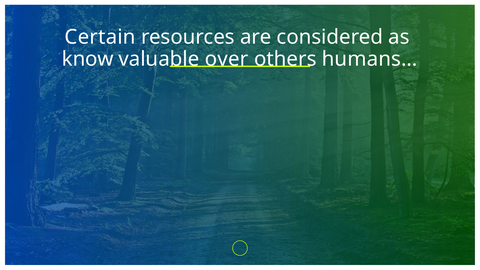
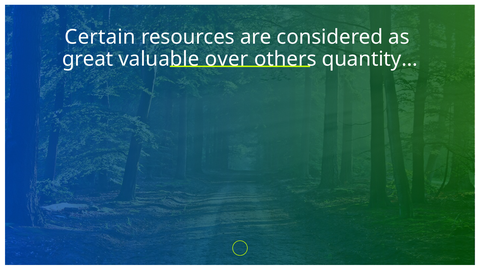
know: know -> great
humans…: humans… -> quantity…
